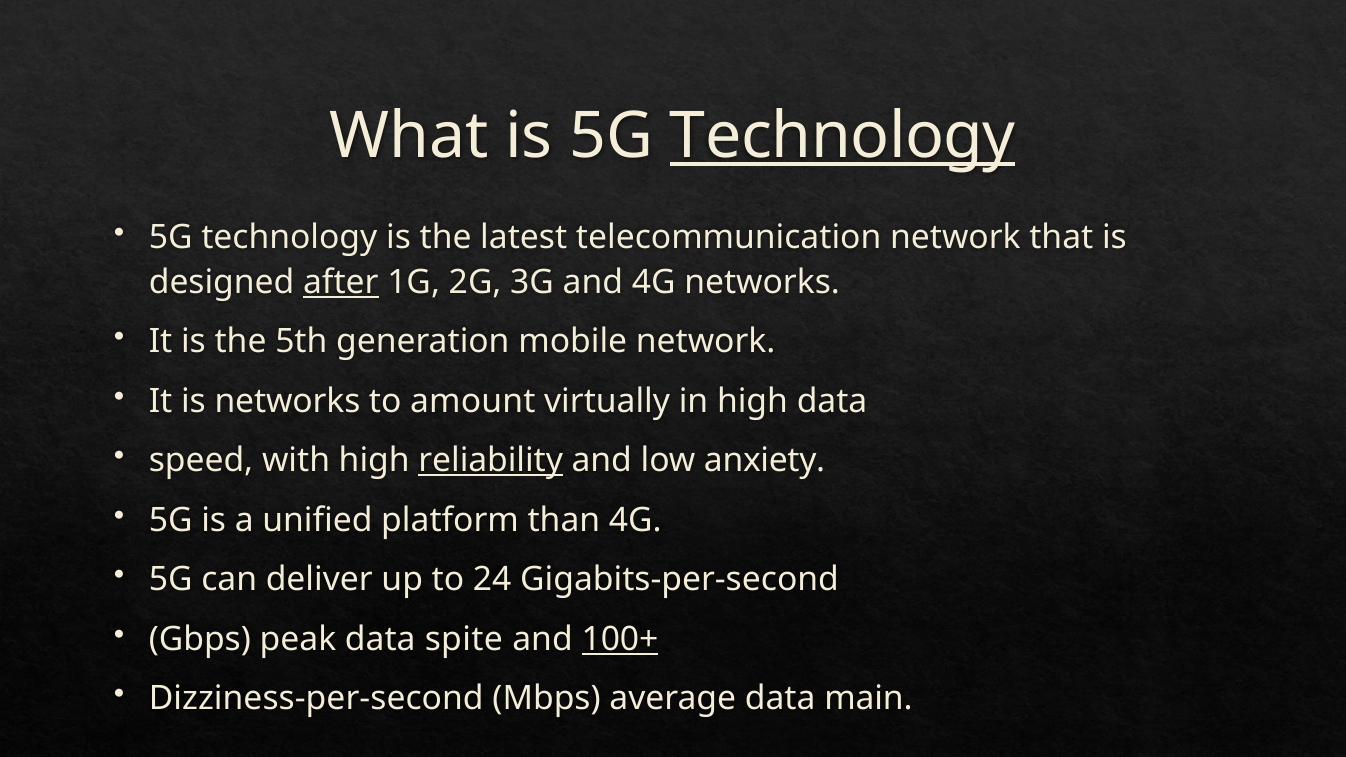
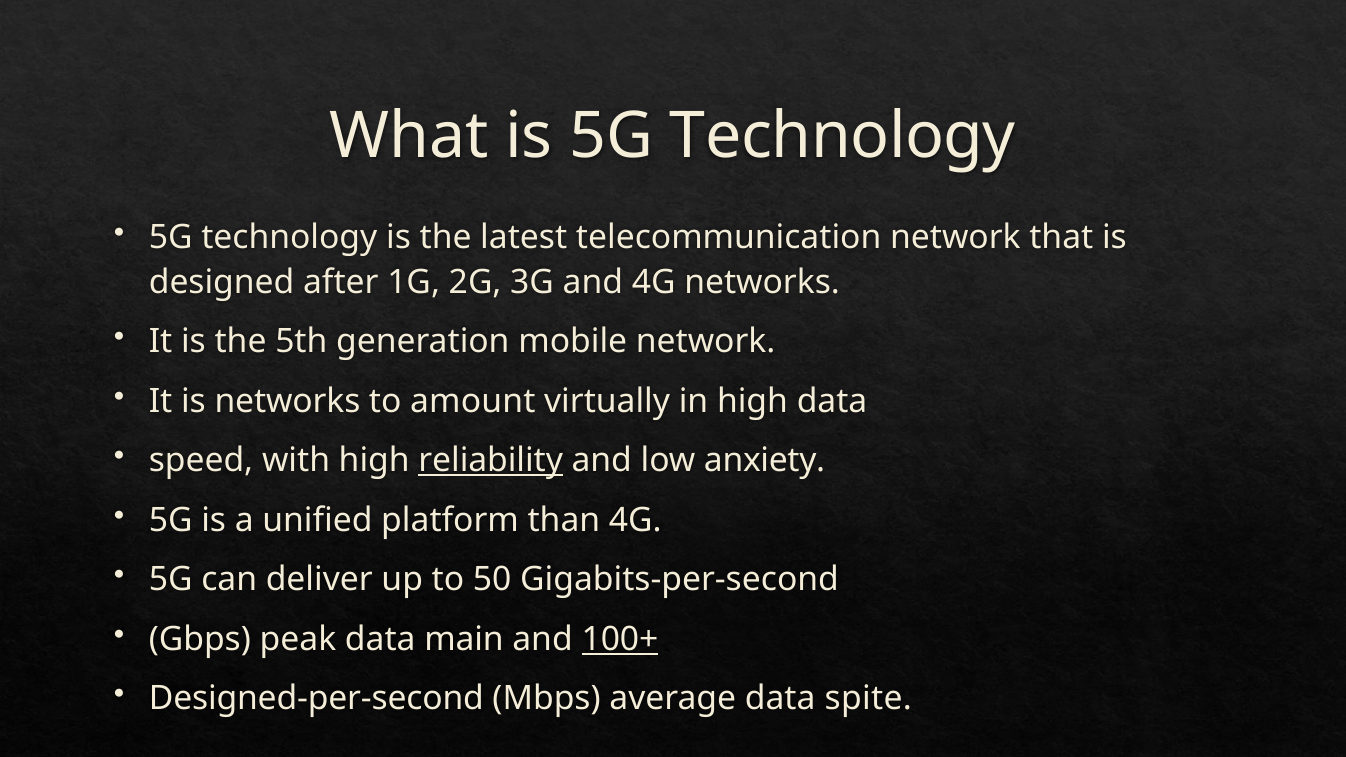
Technology at (843, 136) underline: present -> none
after underline: present -> none
24: 24 -> 50
spite: spite -> main
Dizziness-per-second: Dizziness-per-second -> Designed-per-second
main: main -> spite
